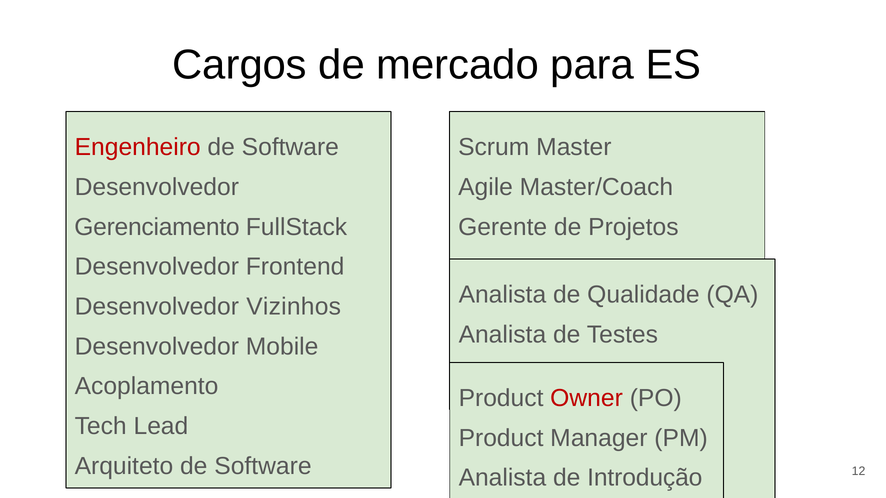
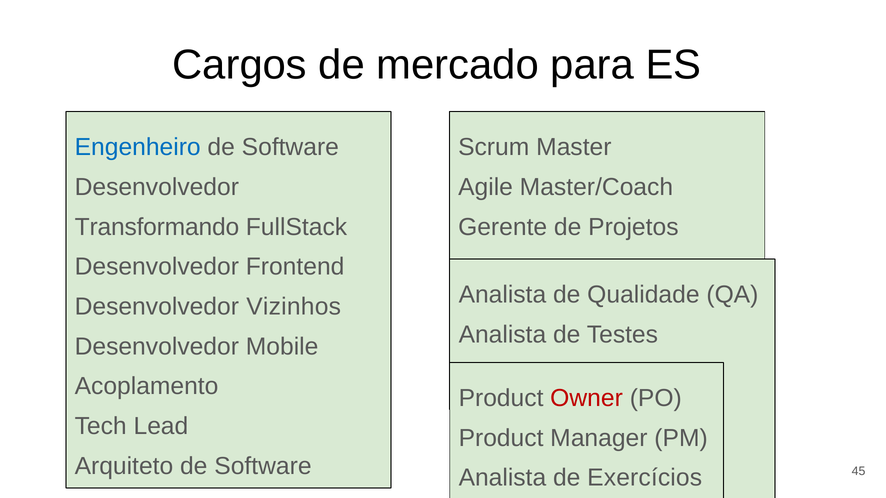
Engenheiro colour: red -> blue
Gerenciamento: Gerenciamento -> Transformando
12: 12 -> 45
Introdução: Introdução -> Exercícios
